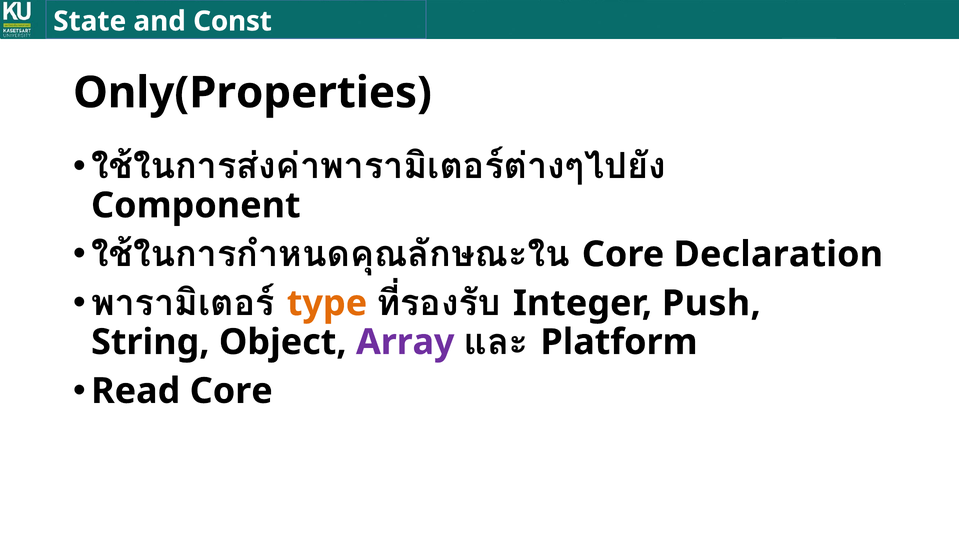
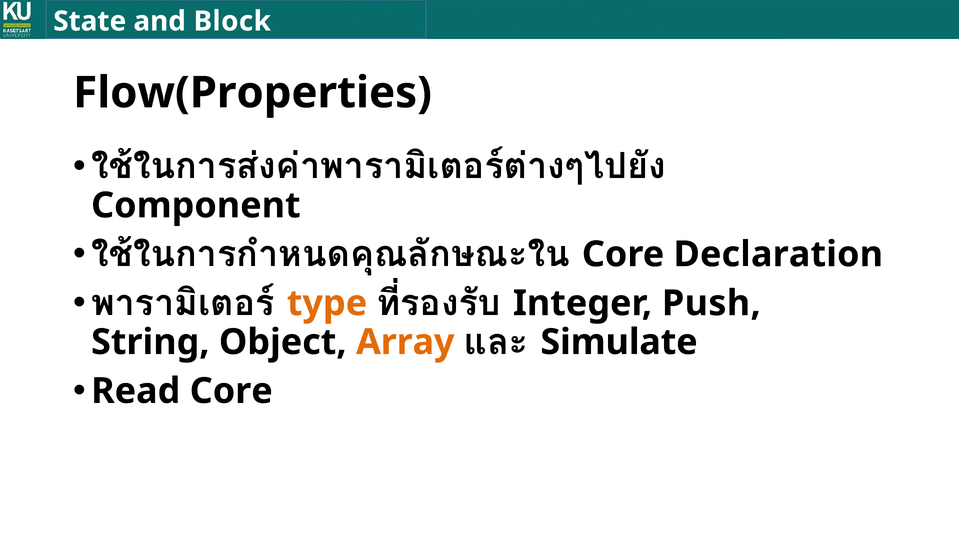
Const: Const -> Block
Only(Properties: Only(Properties -> Flow(Properties
Array colour: purple -> orange
Platform: Platform -> Simulate
